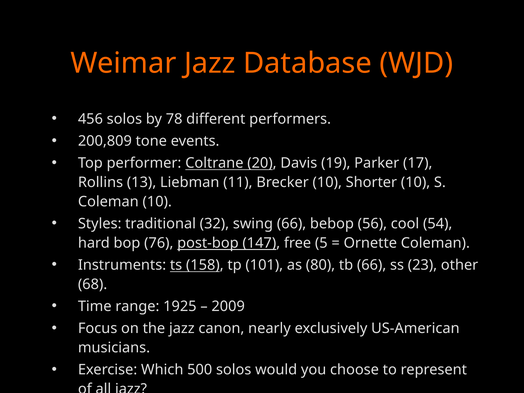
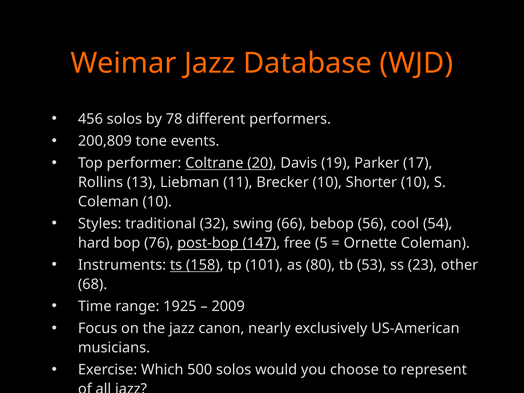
tb 66: 66 -> 53
